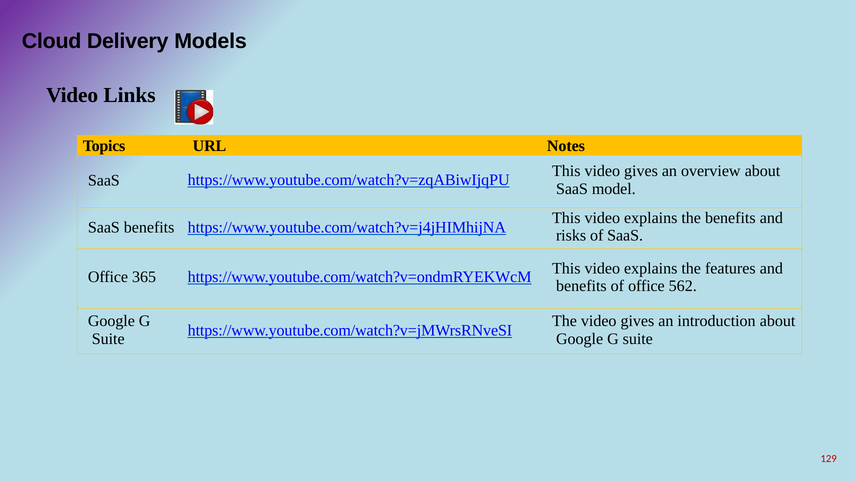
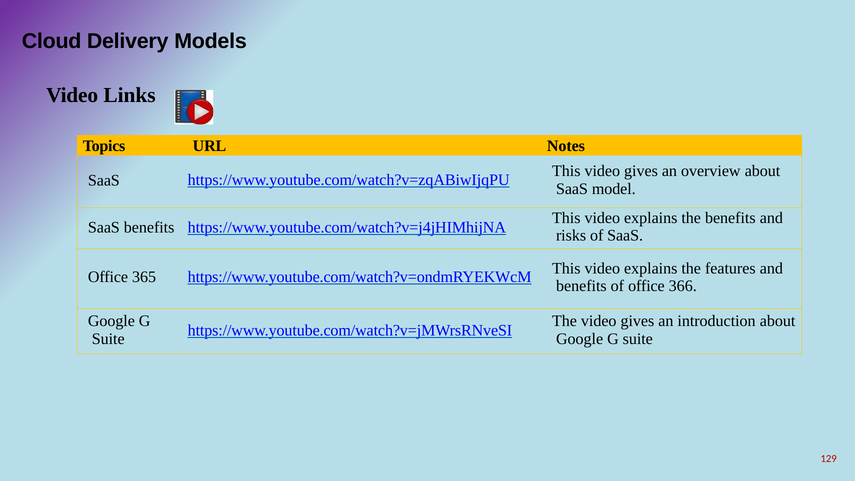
562: 562 -> 366
